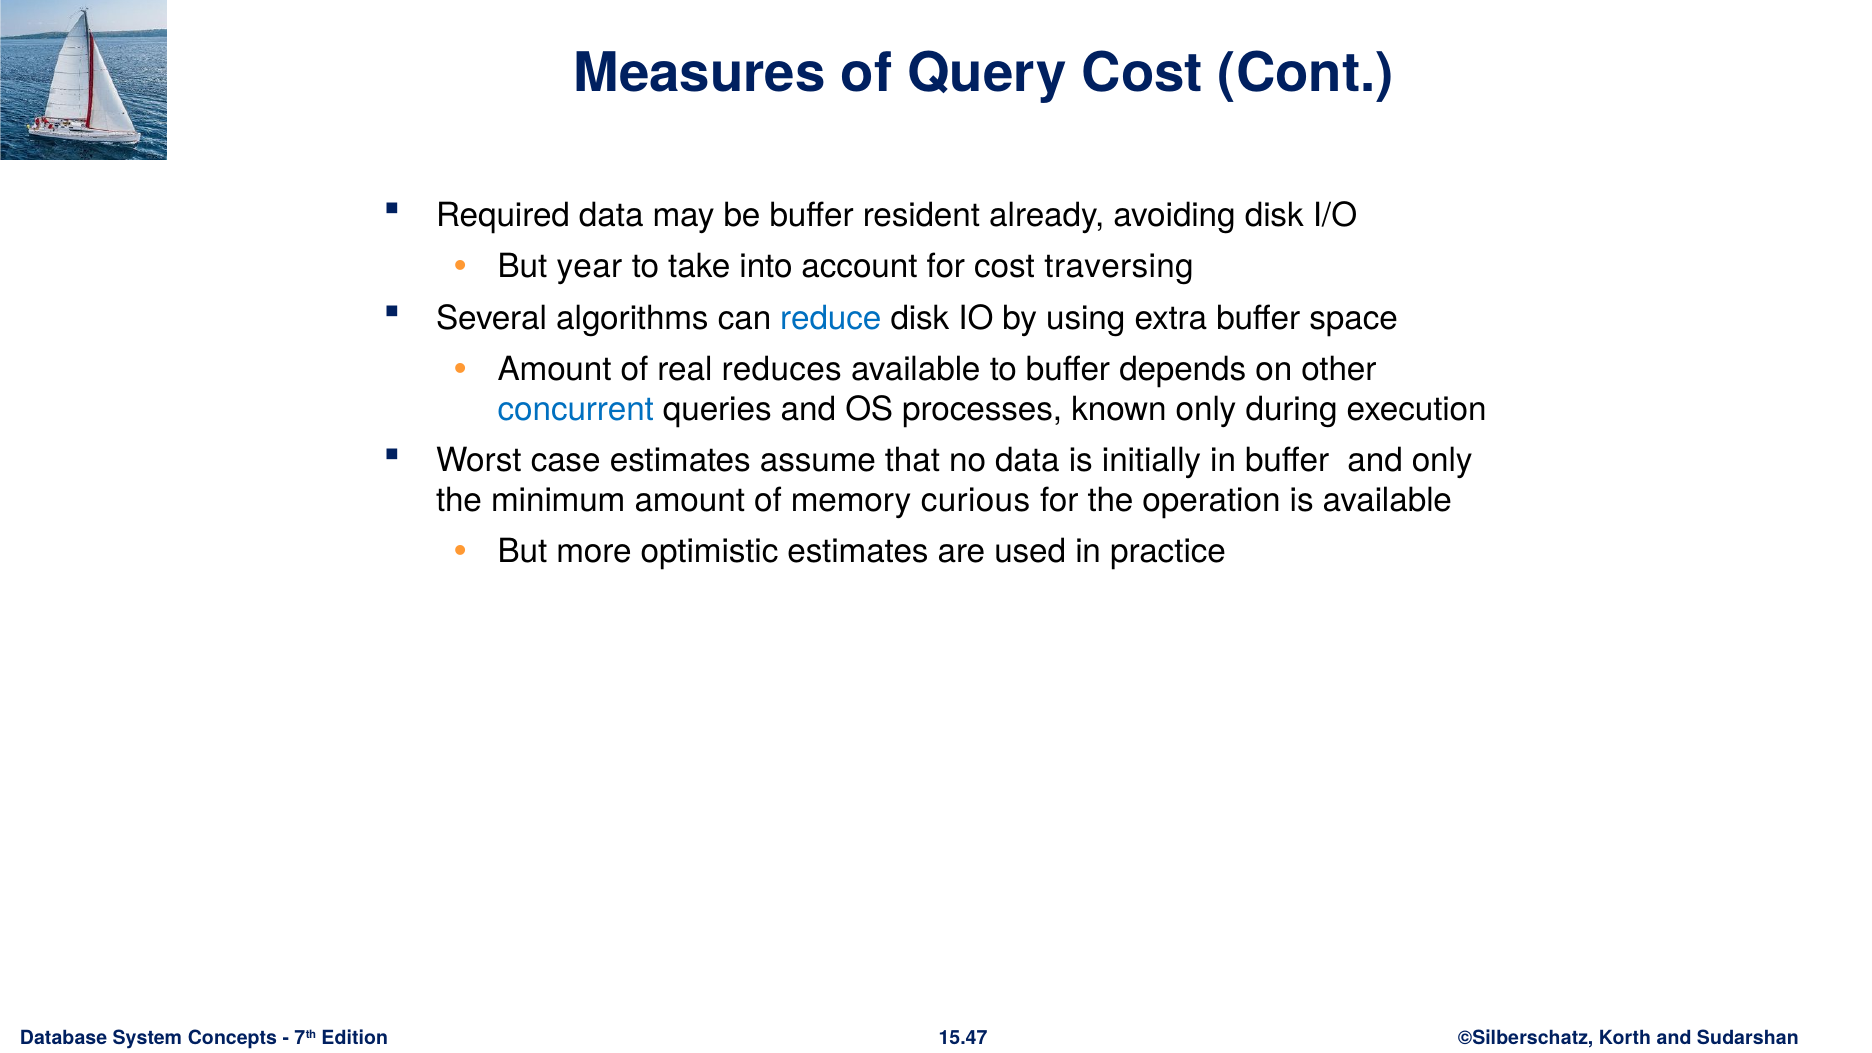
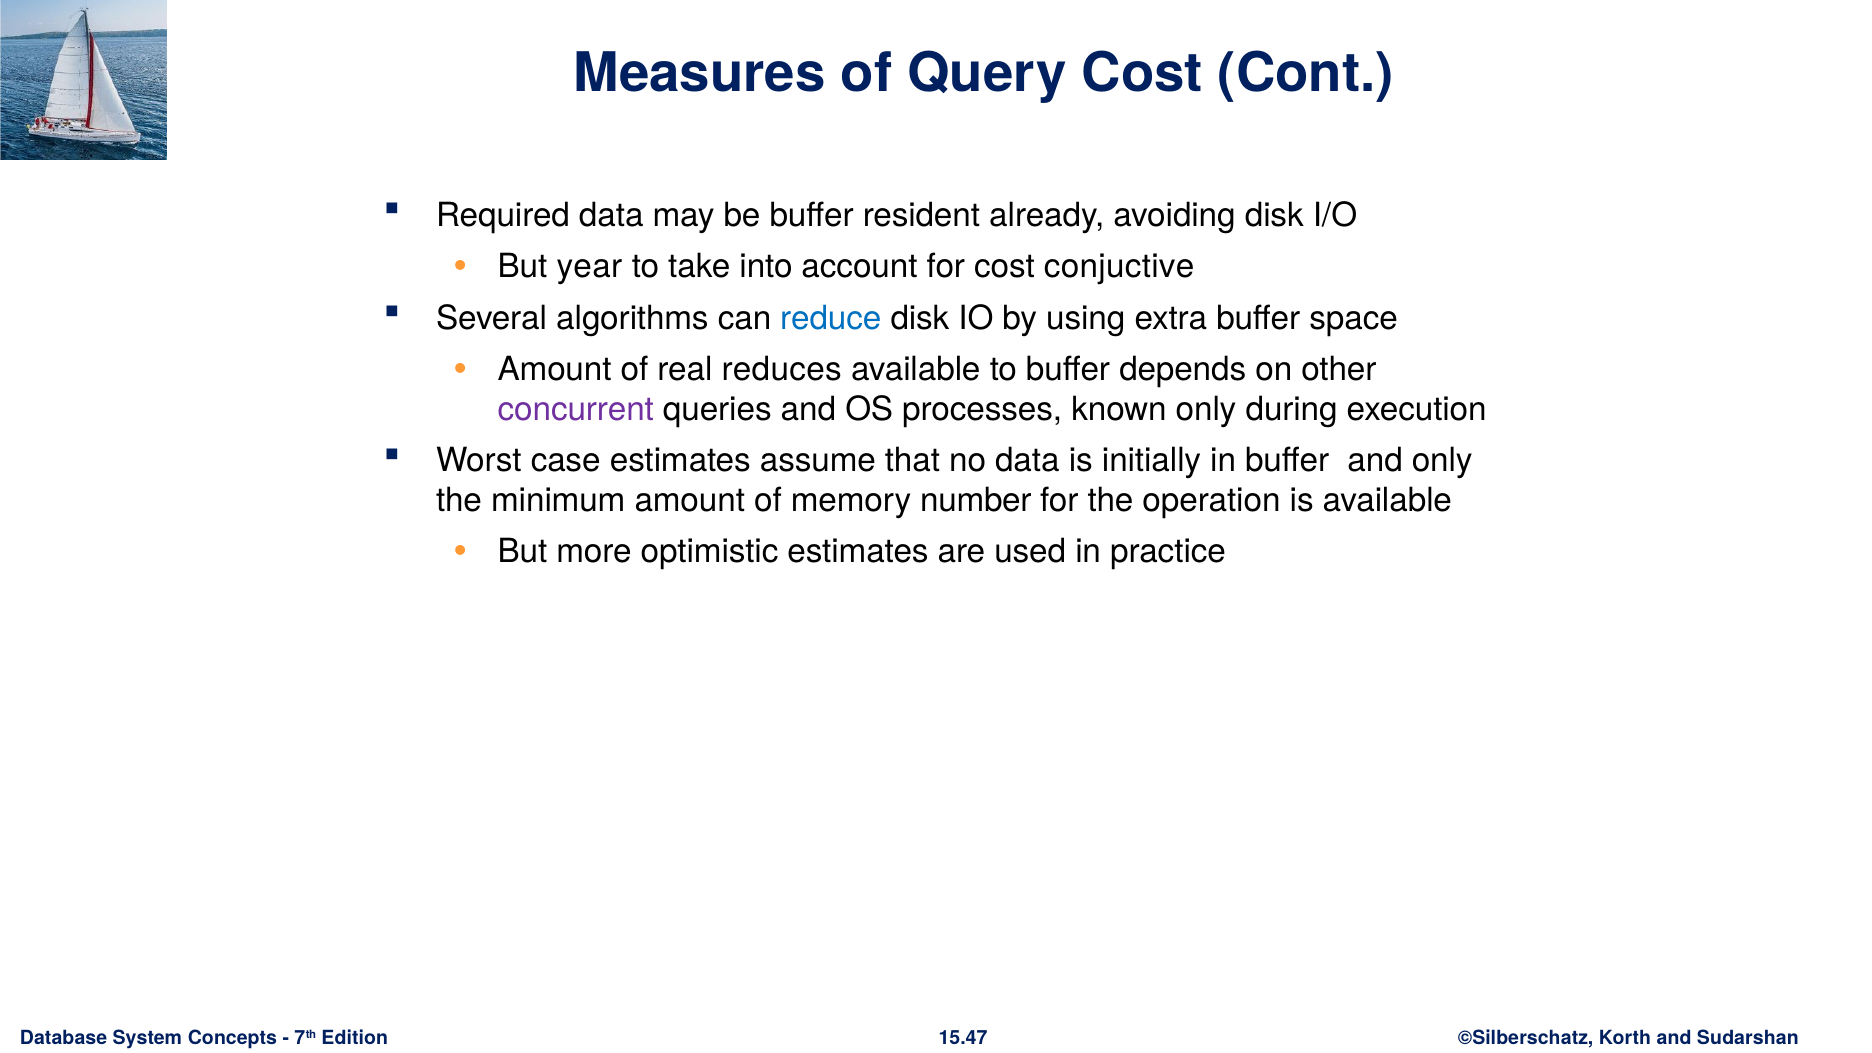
traversing: traversing -> conjuctive
concurrent colour: blue -> purple
curious: curious -> number
